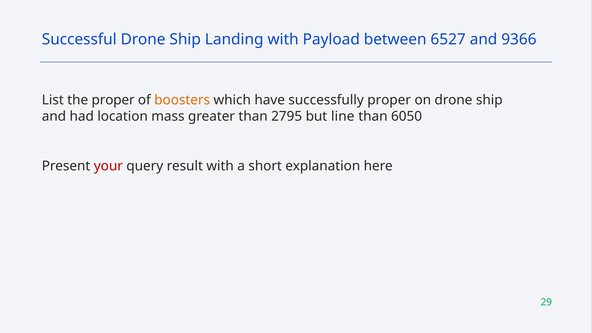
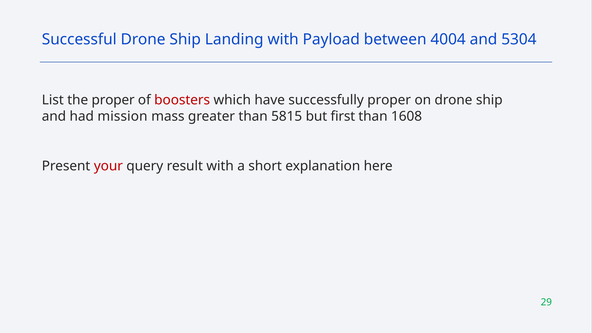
6527: 6527 -> 4004
9366: 9366 -> 5304
boosters colour: orange -> red
location: location -> mission
2795: 2795 -> 5815
line: line -> first
6050: 6050 -> 1608
